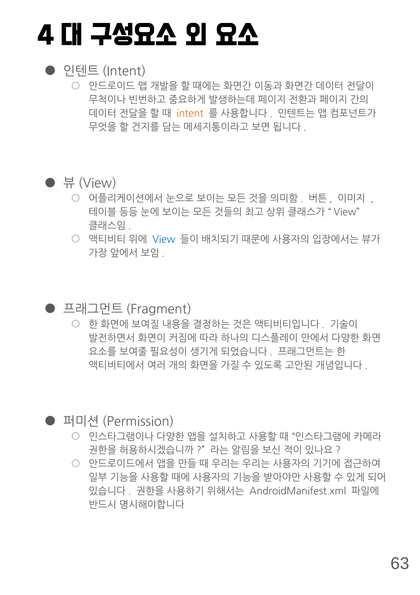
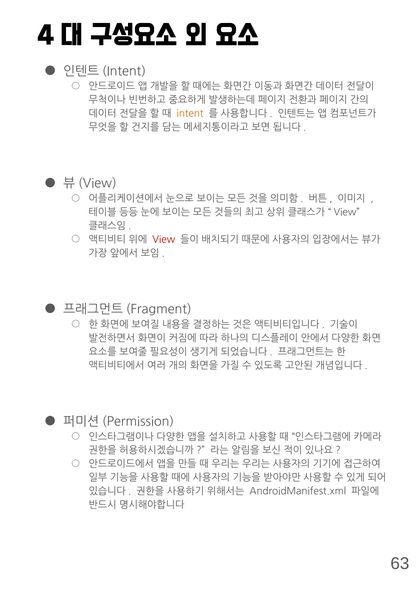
View at (164, 239) colour: blue -> red
